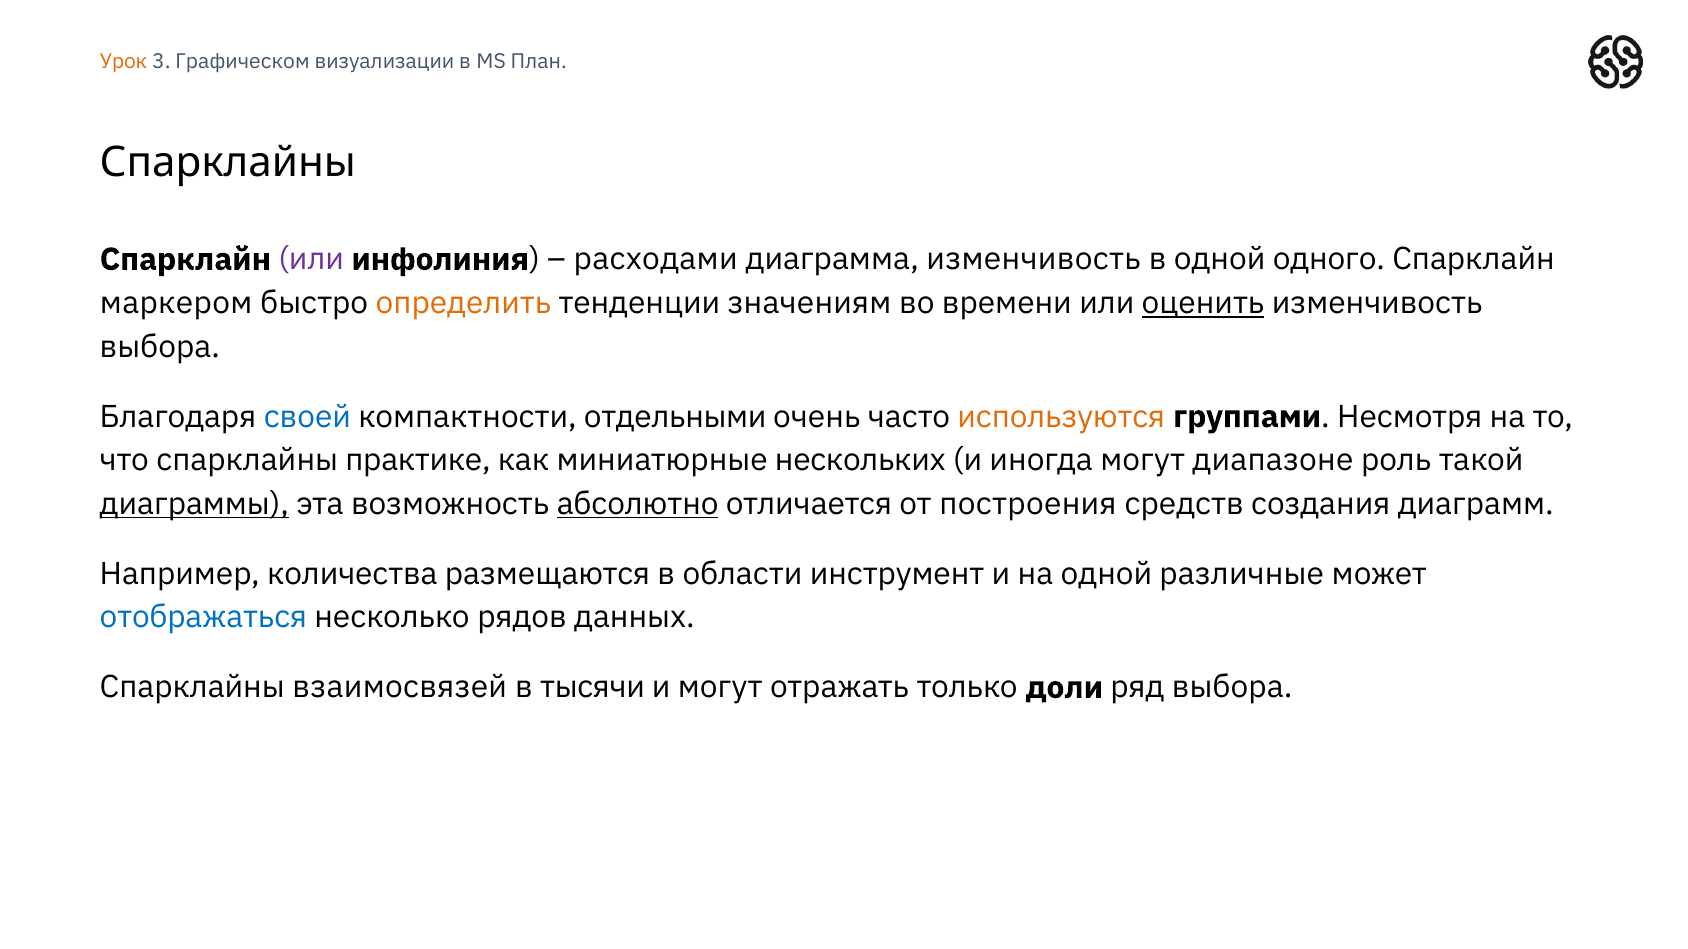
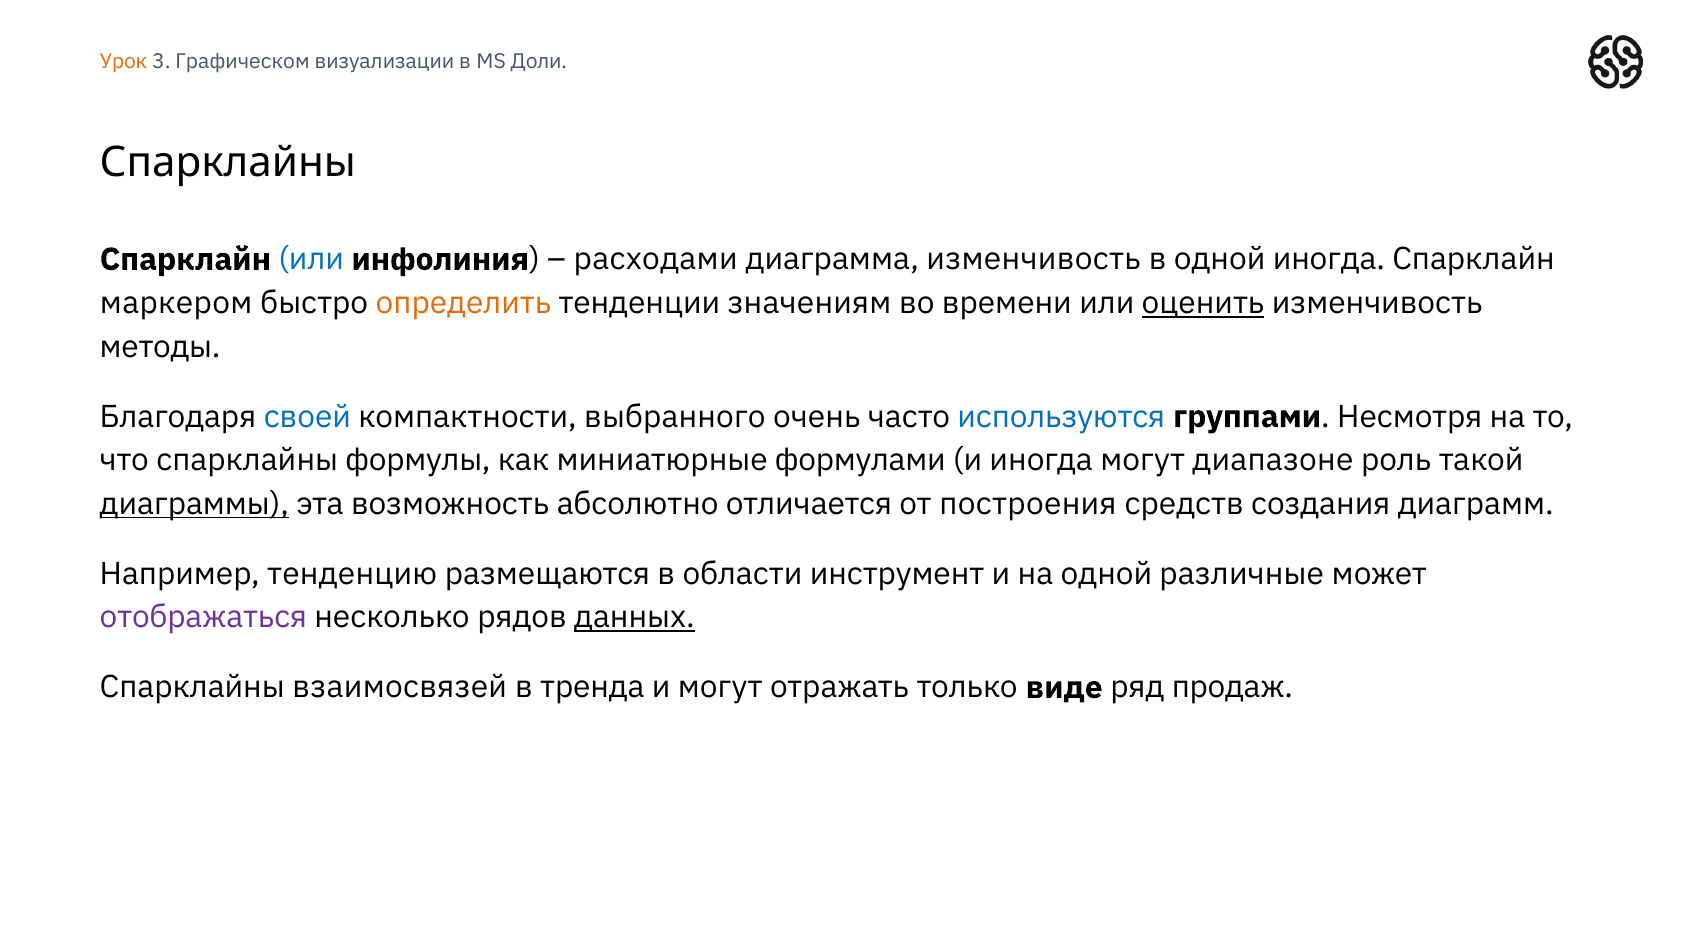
План: План -> Доли
или at (311, 259) colour: purple -> blue
одной одного: одного -> иногда
выбора at (160, 347): выбора -> методы
отдельными: отдельными -> выбранного
используются colour: orange -> blue
практике: практике -> формулы
нескольких: нескольких -> формулами
абсолютно underline: present -> none
количества: количества -> тенденцию
отображаться colour: blue -> purple
данных underline: none -> present
тысячи: тысячи -> тренда
доли: доли -> виде
ряд выбора: выбора -> продаж
